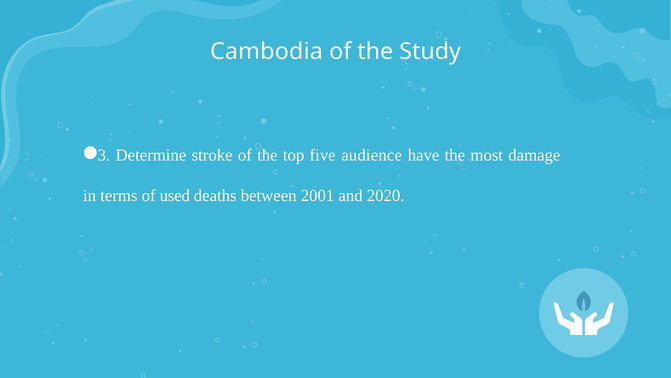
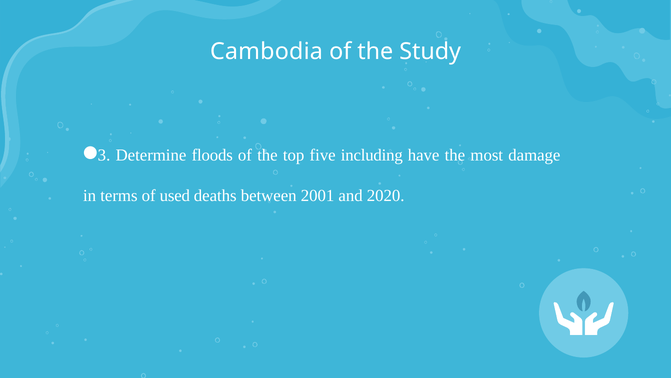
stroke: stroke -> floods
audience: audience -> including
